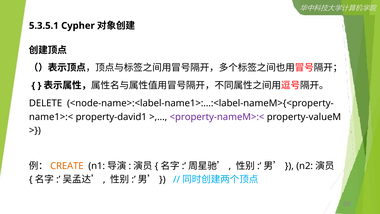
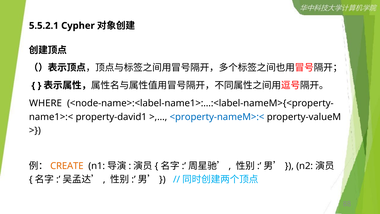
5.3.5.1: 5.3.5.1 -> 5.5.2.1
DELETE: DELETE -> WHERE
<property-nameM>:< colour: purple -> blue
